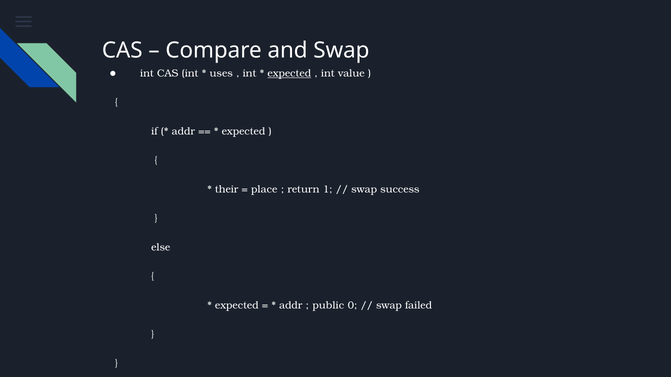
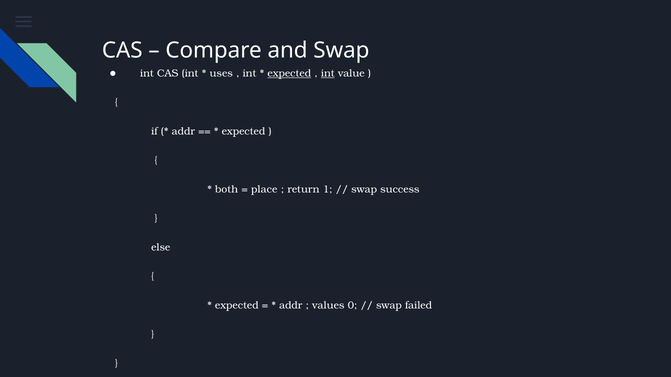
int at (328, 73) underline: none -> present
their: their -> both
public: public -> values
